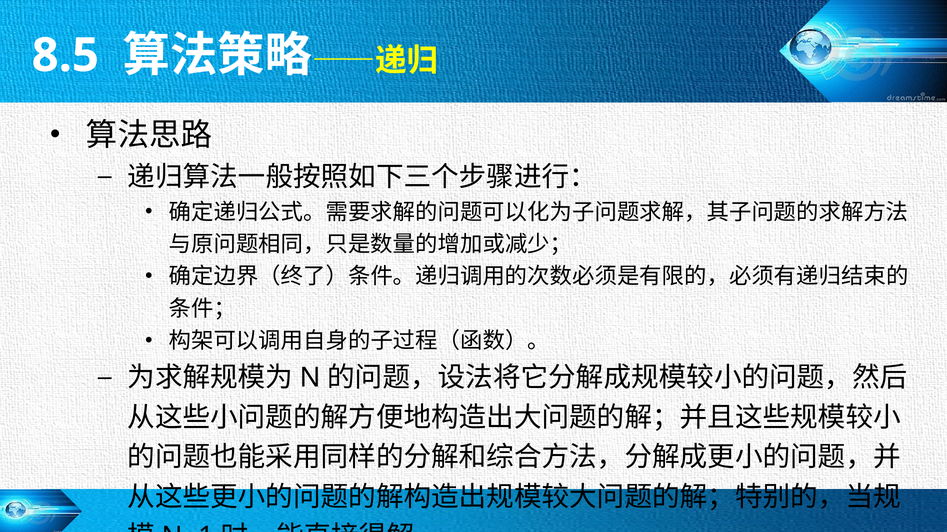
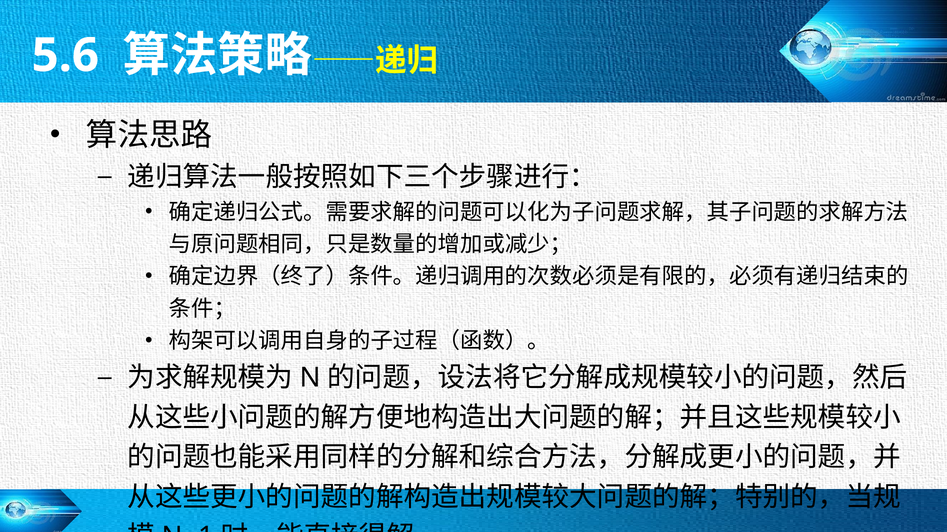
8.5: 8.5 -> 5.6
